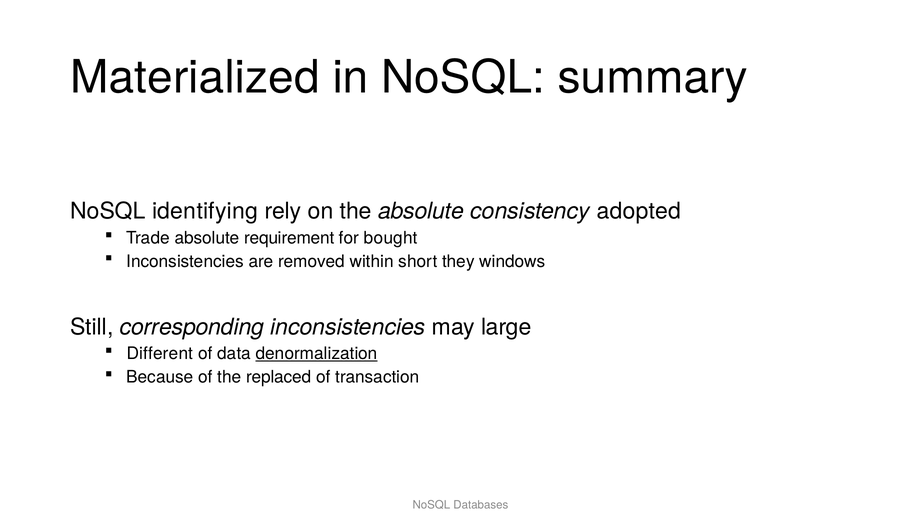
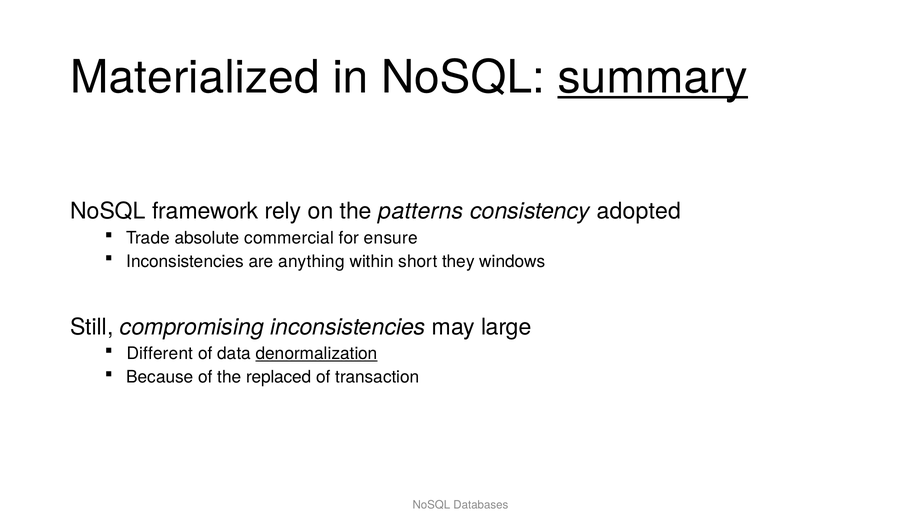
summary underline: none -> present
identifying: identifying -> framework
the absolute: absolute -> patterns
requirement: requirement -> commercial
bought: bought -> ensure
removed: removed -> anything
corresponding: corresponding -> compromising
